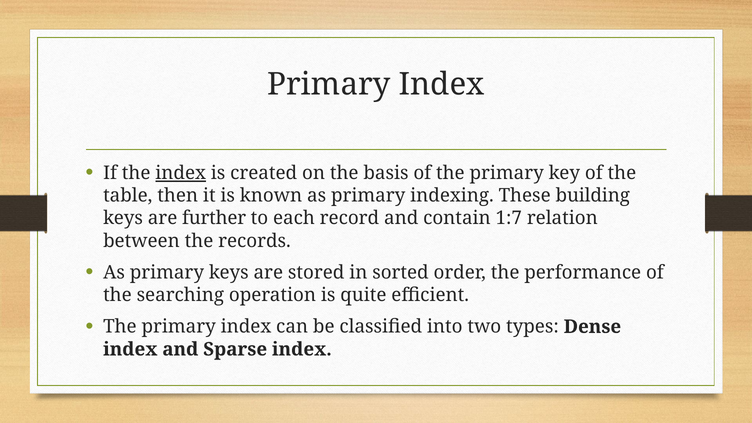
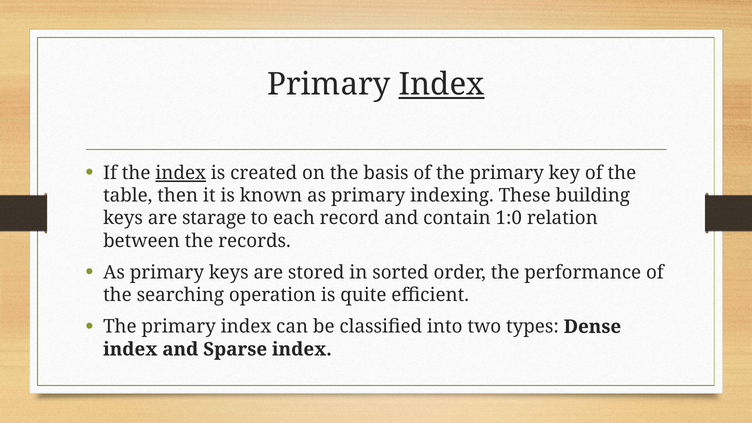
Index at (442, 84) underline: none -> present
further: further -> starage
1:7: 1:7 -> 1:0
